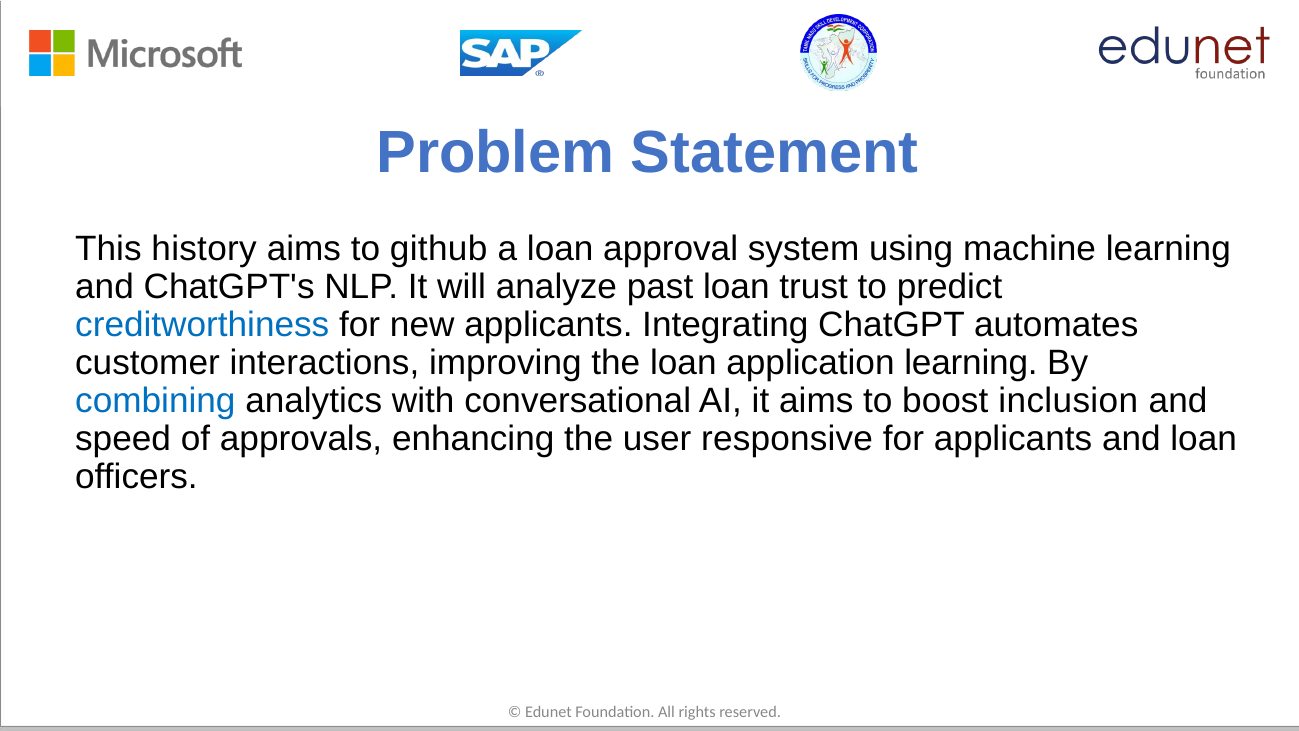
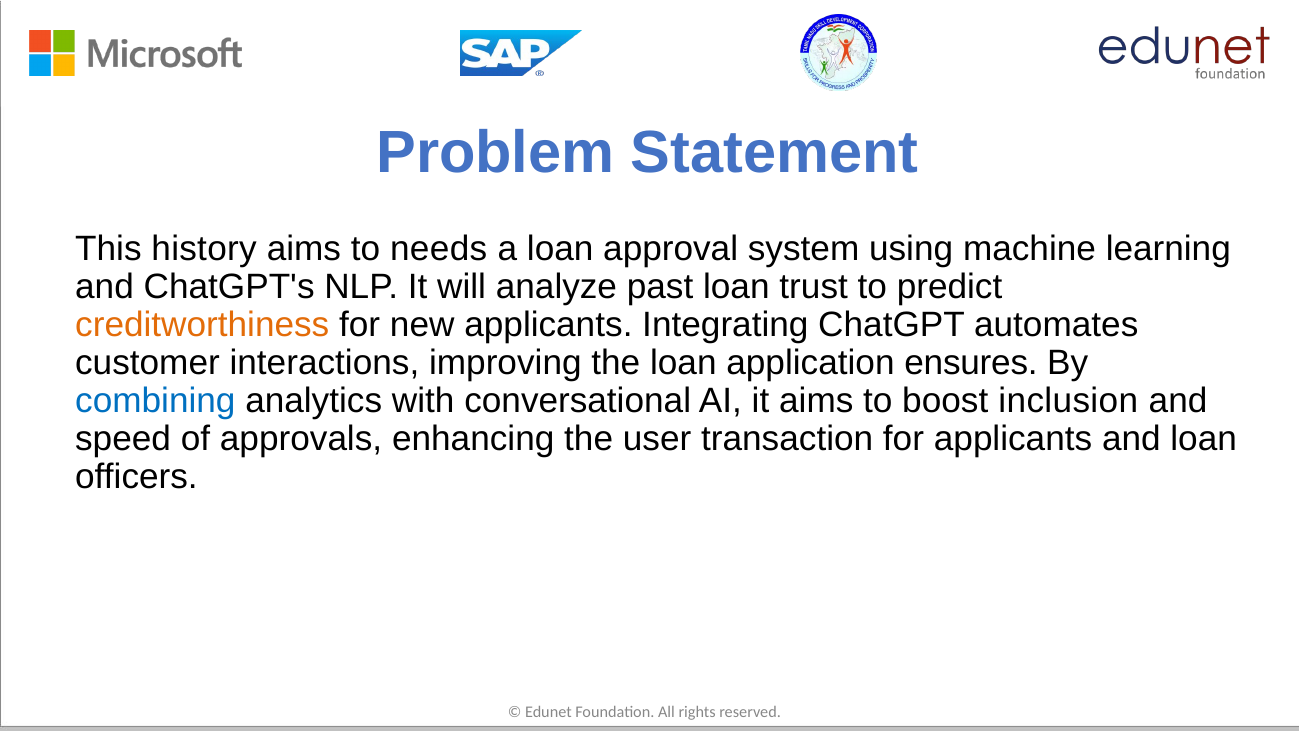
github: github -> needs
creditworthiness colour: blue -> orange
application learning: learning -> ensures
responsive: responsive -> transaction
